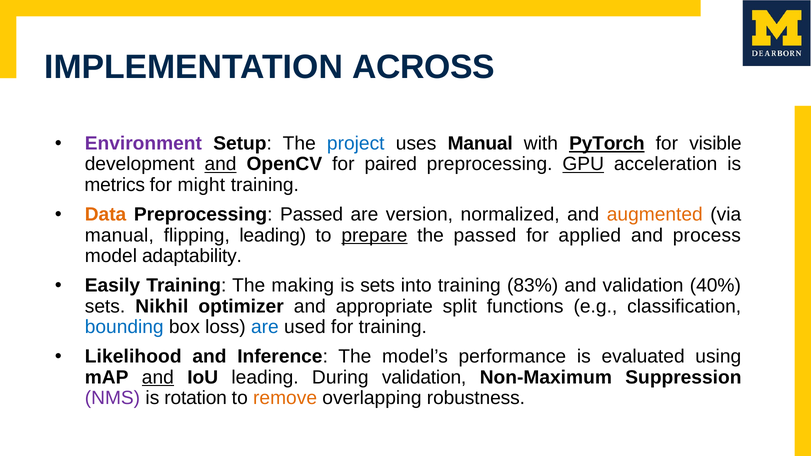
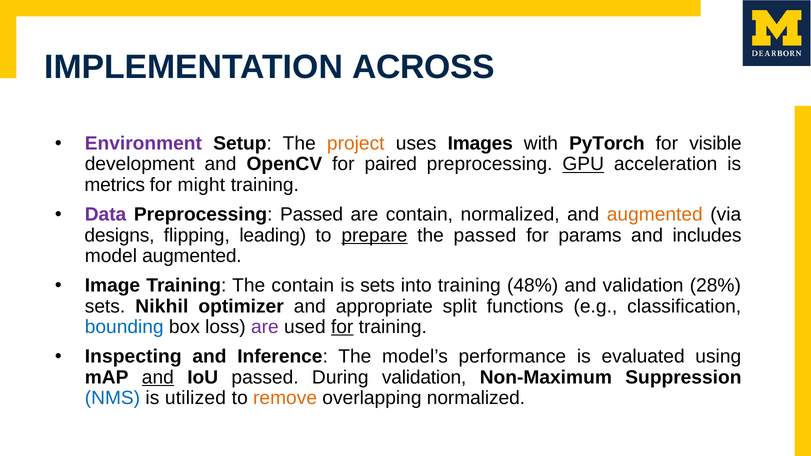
project colour: blue -> orange
uses Manual: Manual -> Images
PyTorch underline: present -> none
and at (221, 164) underline: present -> none
Data colour: orange -> purple
are version: version -> contain
manual at (119, 235): manual -> designs
applied: applied -> params
process: process -> includes
model adaptability: adaptability -> augmented
Easily: Easily -> Image
The making: making -> contain
83%: 83% -> 48%
40%: 40% -> 28%
are at (265, 327) colour: blue -> purple
for at (342, 327) underline: none -> present
Likelihood: Likelihood -> Inspecting
IoU leading: leading -> passed
NMS colour: purple -> blue
rotation: rotation -> utilized
overlapping robustness: robustness -> normalized
